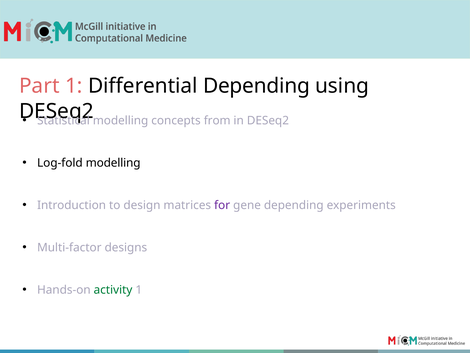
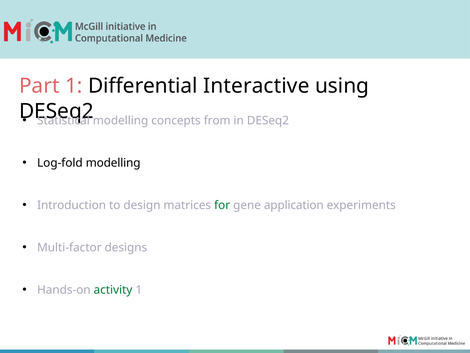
Differential Depending: Depending -> Interactive
for colour: purple -> green
gene depending: depending -> application
